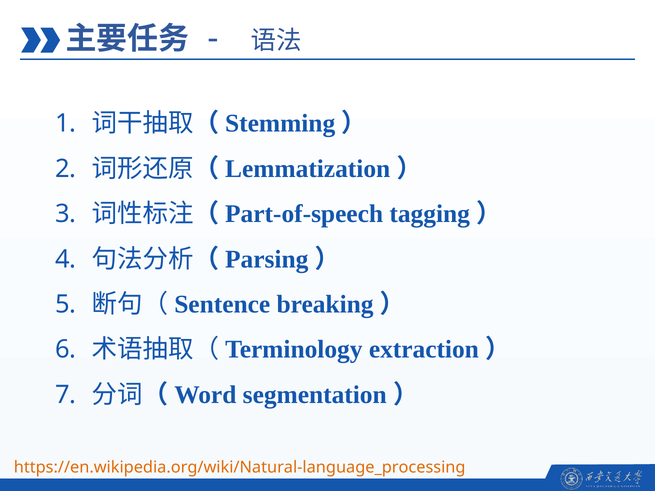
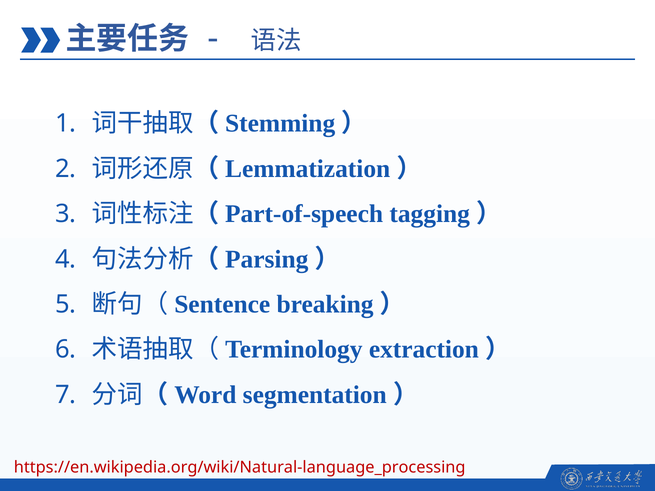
https://en.wikipedia.org/wiki/Natural-language_processing colour: orange -> red
